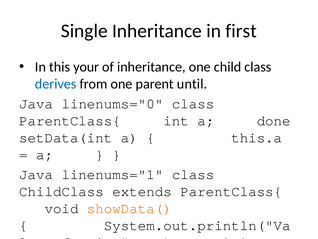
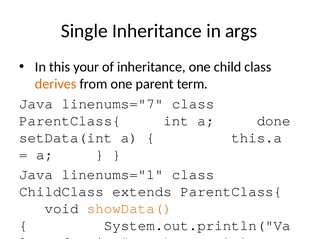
first: first -> args
derives colour: blue -> orange
until: until -> term
linenums="0: linenums="0 -> linenums="7
